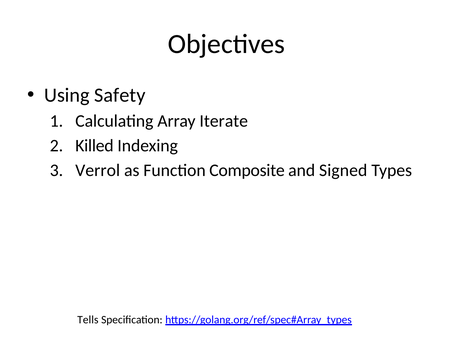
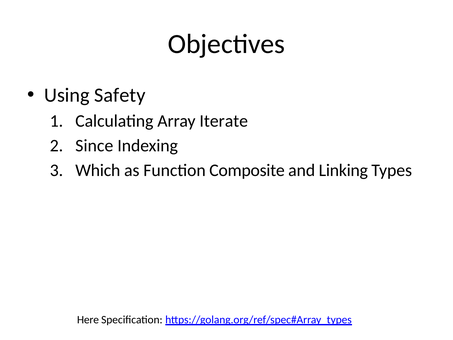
Killed: Killed -> Since
Verrol: Verrol -> Which
Signed: Signed -> Linking
Tells: Tells -> Here
